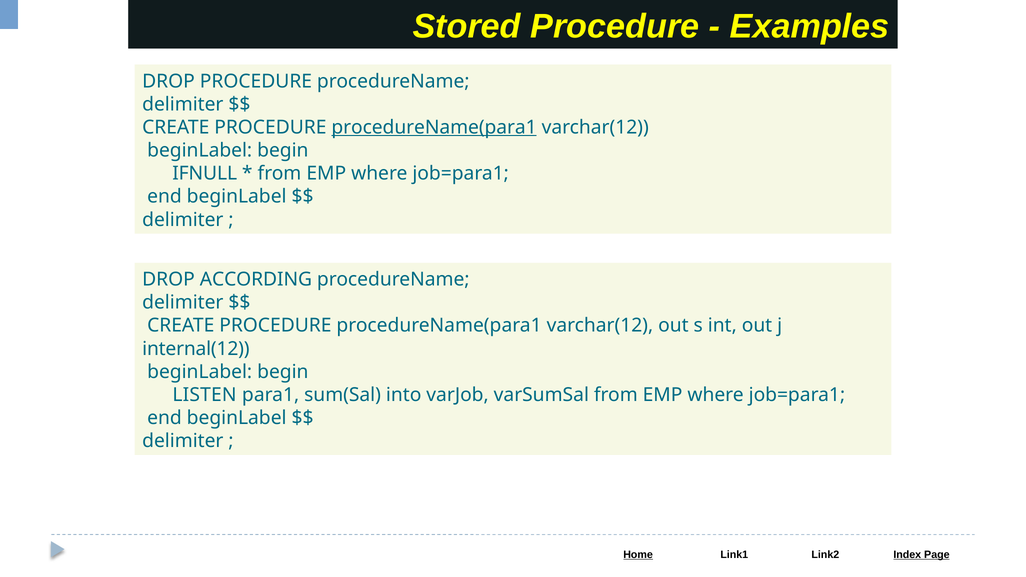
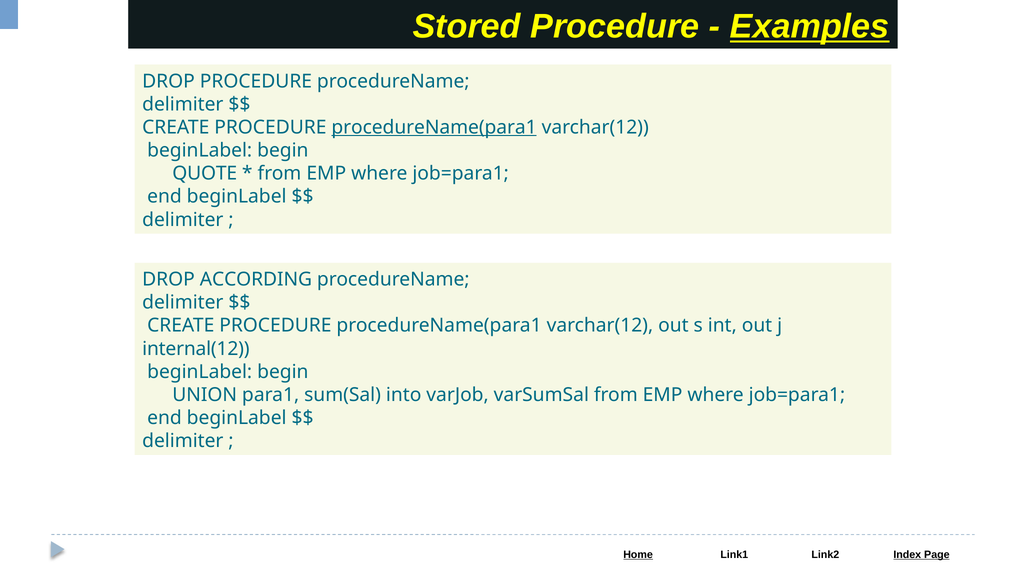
Examples underline: none -> present
IFNULL: IFNULL -> QUOTE
LISTEN: LISTEN -> UNION
